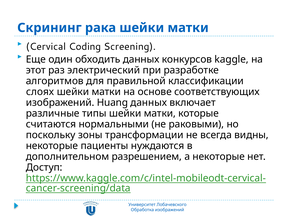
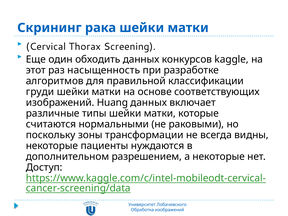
Coding: Coding -> Thorax
электрический: электрический -> насыщенность
слоях: слоях -> груди
